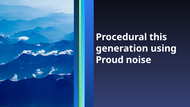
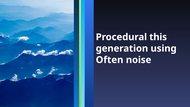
Proud: Proud -> Often
